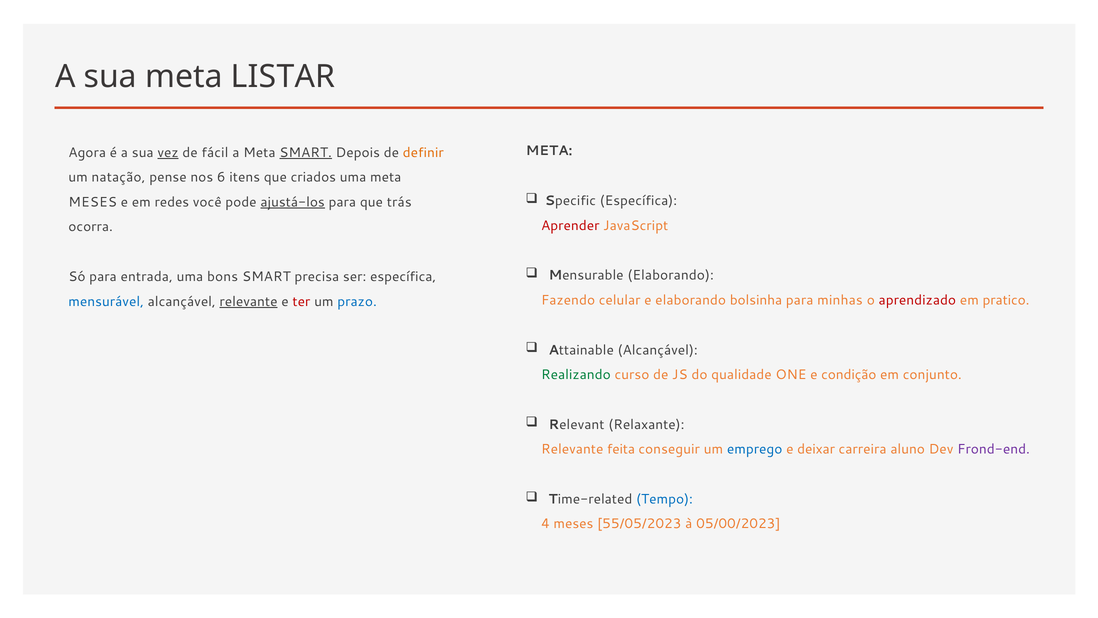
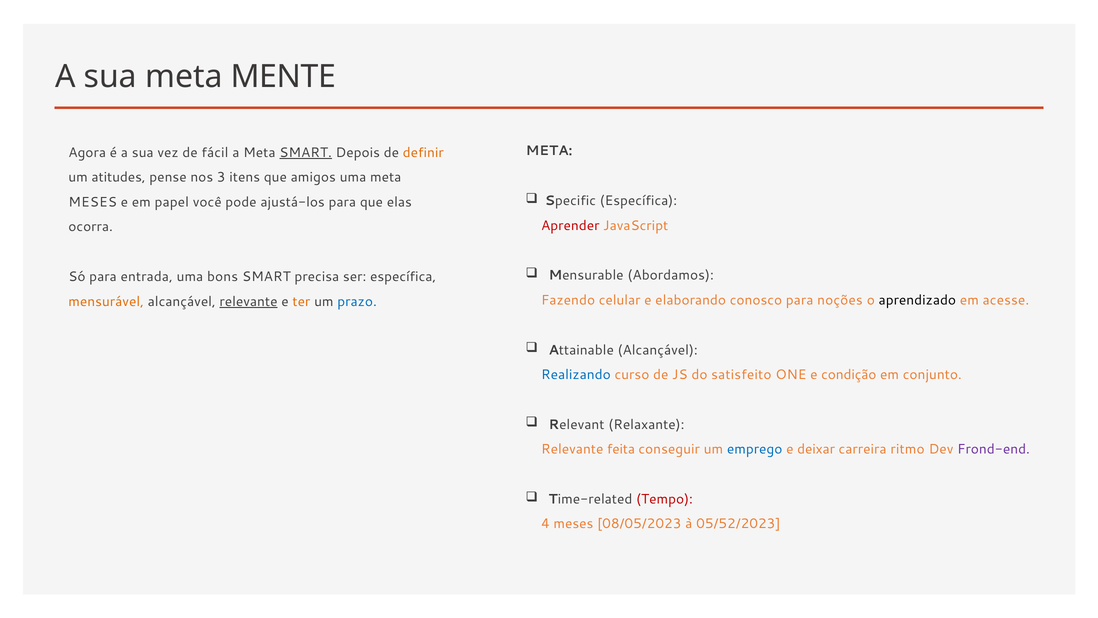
LISTAR: LISTAR -> MENTE
vez underline: present -> none
natação: natação -> atitudes
6: 6 -> 3
criados: criados -> amigos
redes: redes -> papel
ajustá-los underline: present -> none
trás: trás -> elas
Mensurable Elaborando: Elaborando -> Abordamos
bolsinha: bolsinha -> conosco
minhas: minhas -> noções
aprendizado colour: red -> black
pratico: pratico -> acesse
mensurável colour: blue -> orange
ter colour: red -> orange
Realizando colour: green -> blue
qualidade: qualidade -> satisfeito
aluno: aluno -> ritmo
Tempo colour: blue -> red
55/05/2023: 55/05/2023 -> 08/05/2023
05/00/2023: 05/00/2023 -> 05/52/2023
